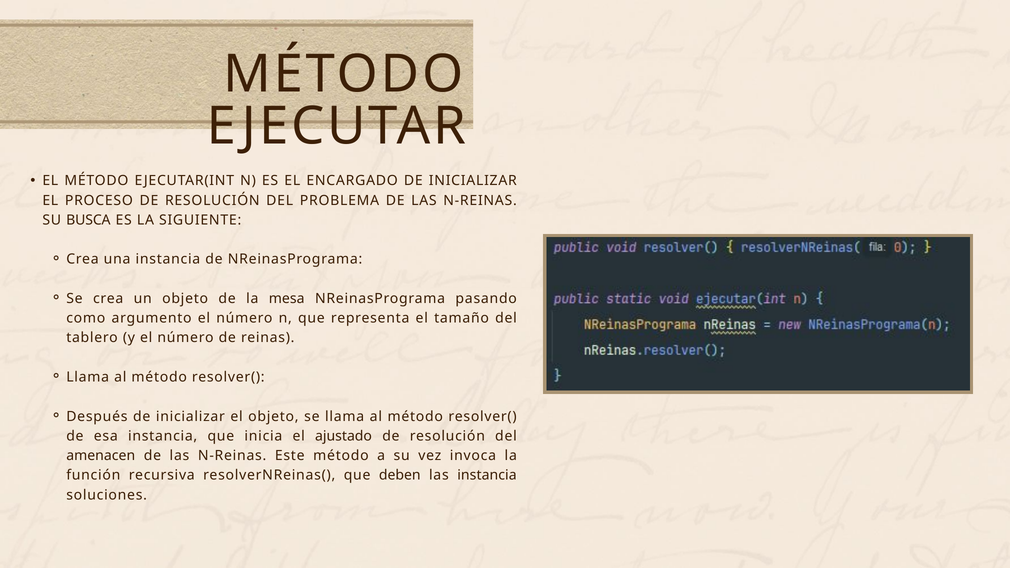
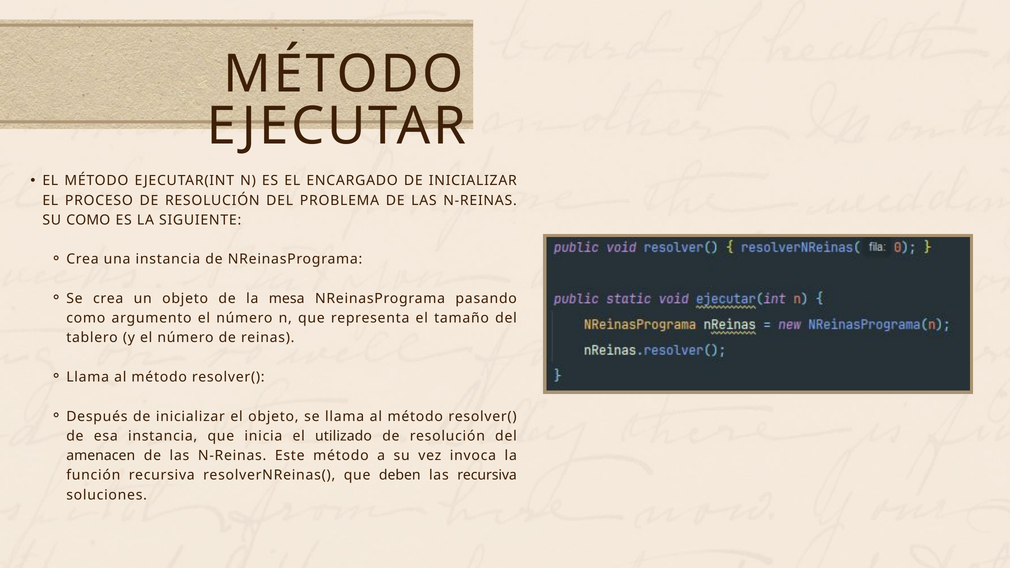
SU BUSCA: BUSCA -> COMO
ajustado: ajustado -> utilizado
las instancia: instancia -> recursiva
